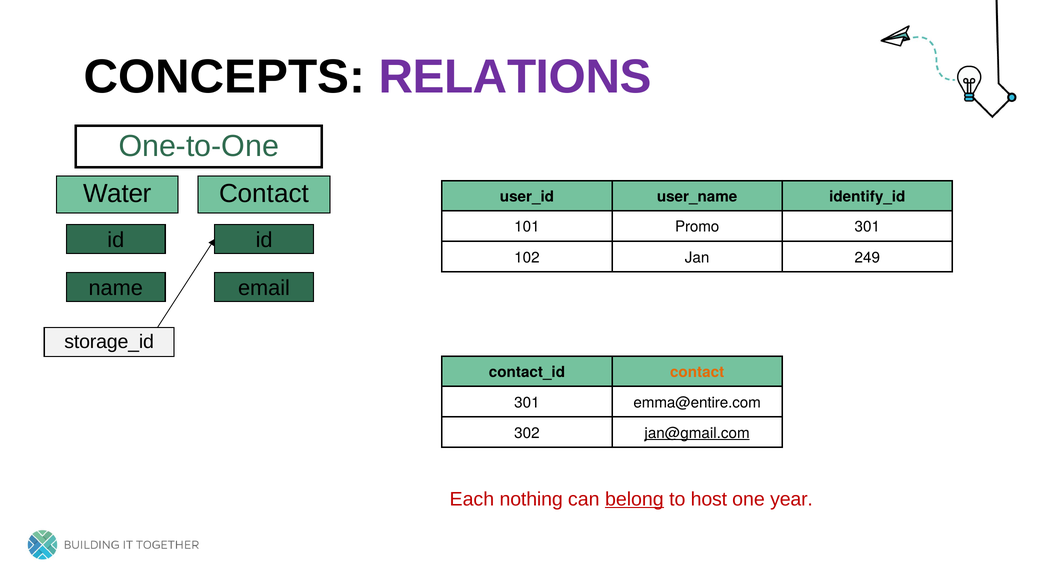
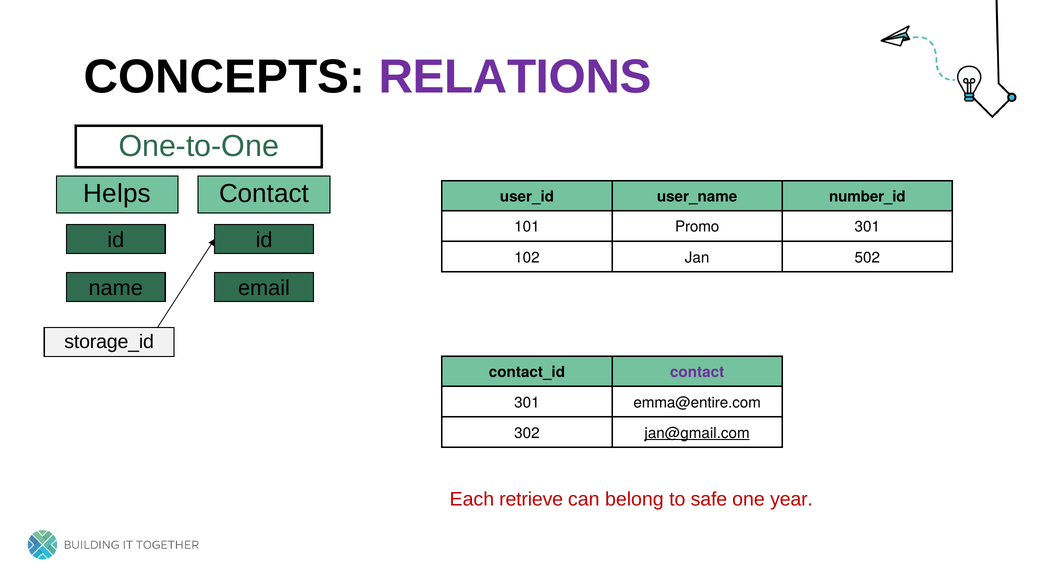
Water: Water -> Helps
identify_id: identify_id -> number_id
249: 249 -> 502
contact at (697, 373) colour: orange -> purple
nothing: nothing -> retrieve
belong underline: present -> none
host: host -> safe
